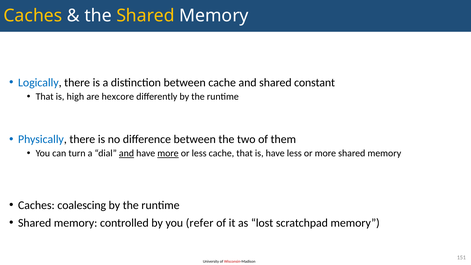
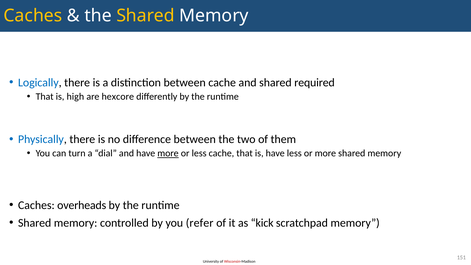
constant: constant -> required
and at (127, 153) underline: present -> none
coalescing: coalescing -> overheads
lost: lost -> kick
